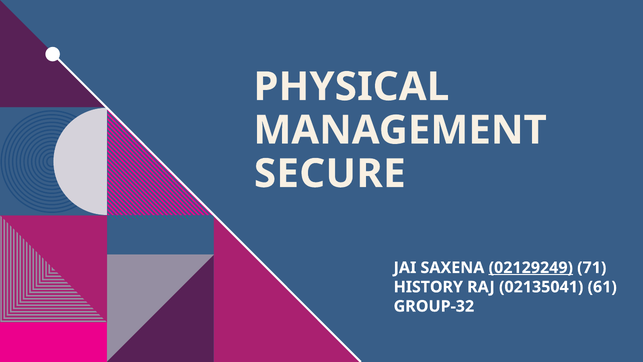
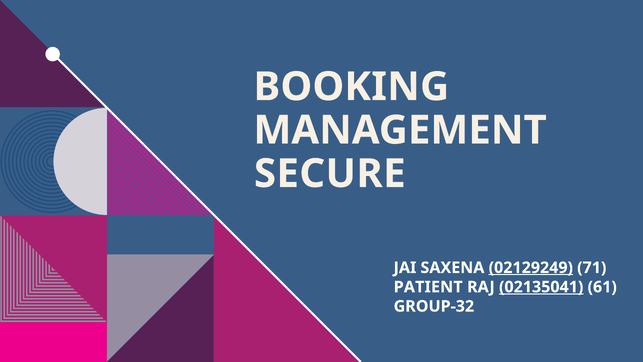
PHYSICAL: PHYSICAL -> BOOKING
HISTORY: HISTORY -> PATIENT
02135041 underline: none -> present
